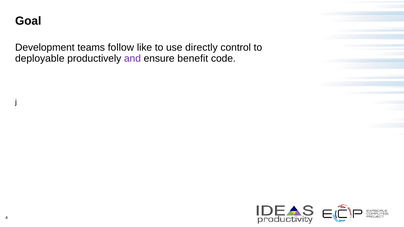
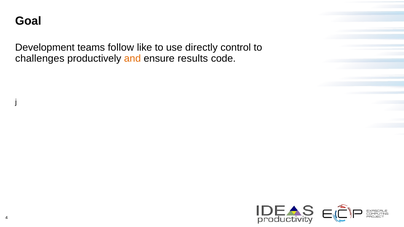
deployable: deployable -> challenges
and colour: purple -> orange
benefit: benefit -> results
